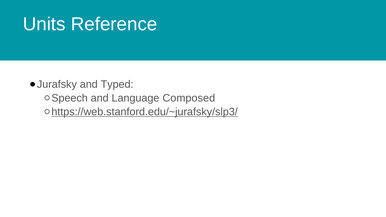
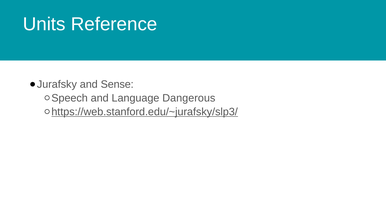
Typed: Typed -> Sense
Composed: Composed -> Dangerous
